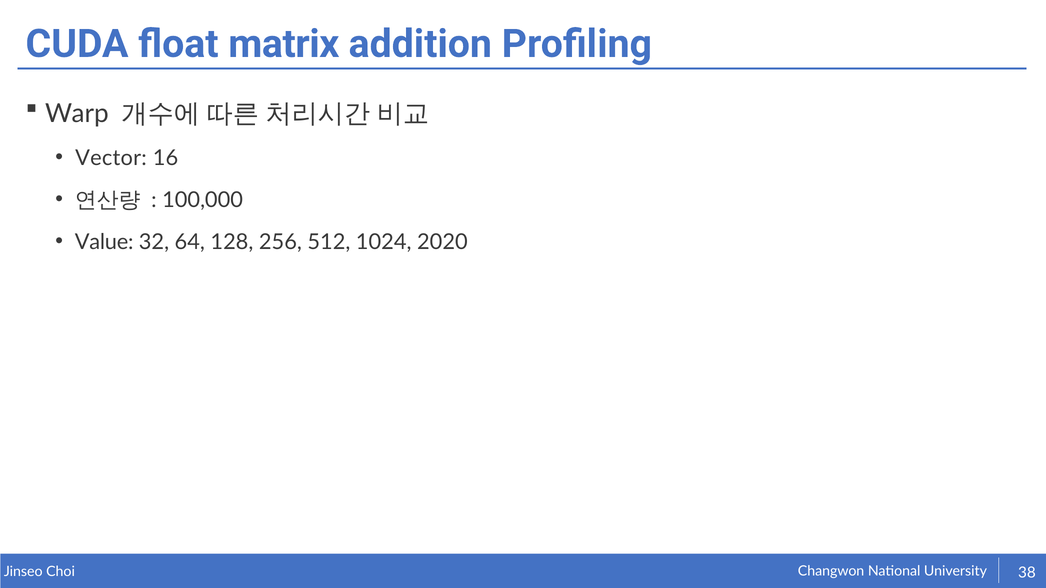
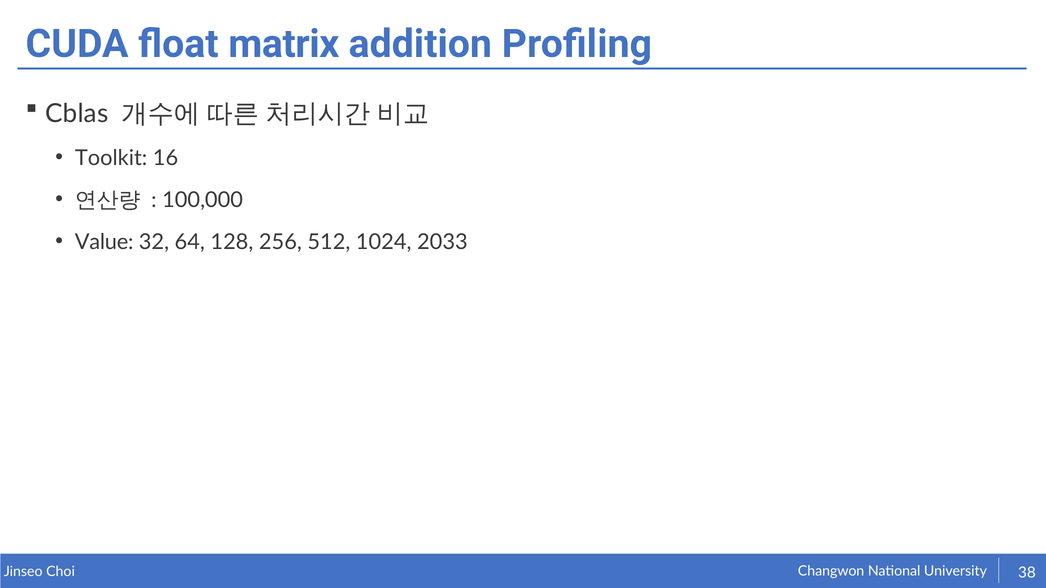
Warp: Warp -> Cblas
Vector: Vector -> Toolkit
2020: 2020 -> 2033
